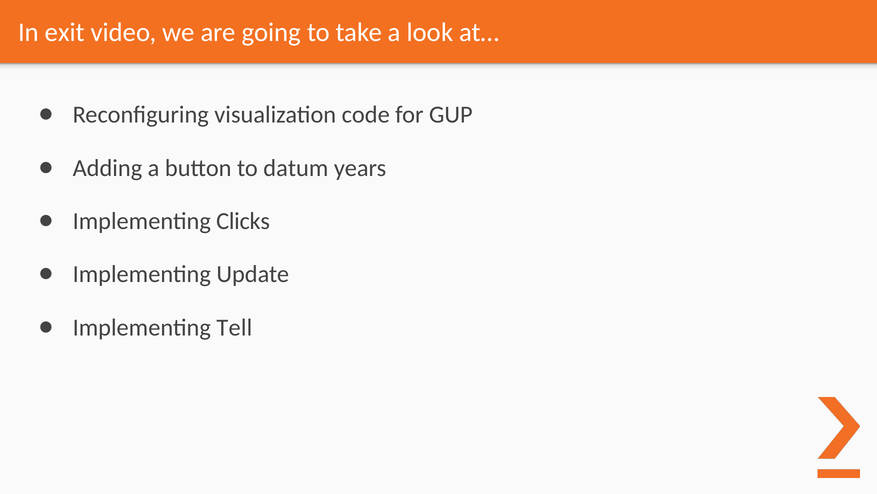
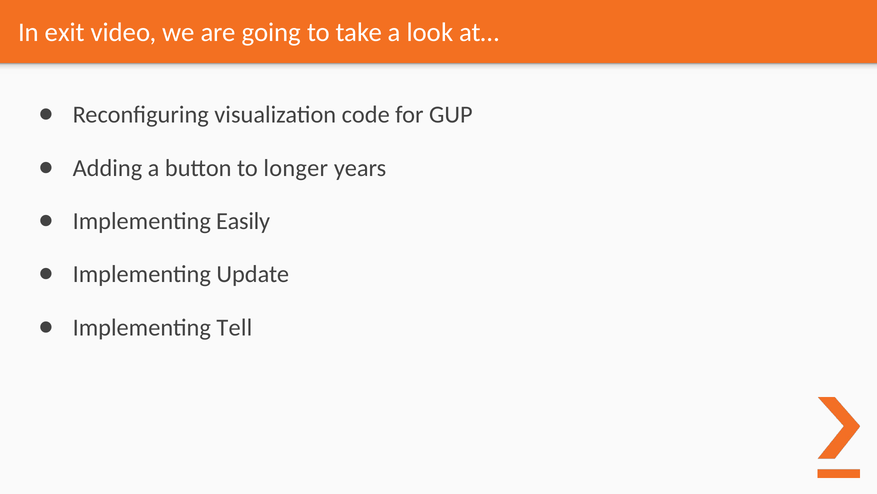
datum: datum -> longer
Clicks: Clicks -> Easily
